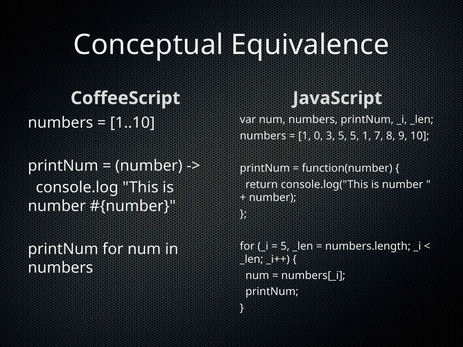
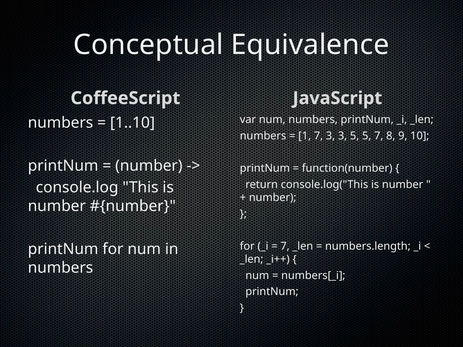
1 0: 0 -> 7
3 5: 5 -> 3
5 1: 1 -> 5
5 at (285, 246): 5 -> 7
